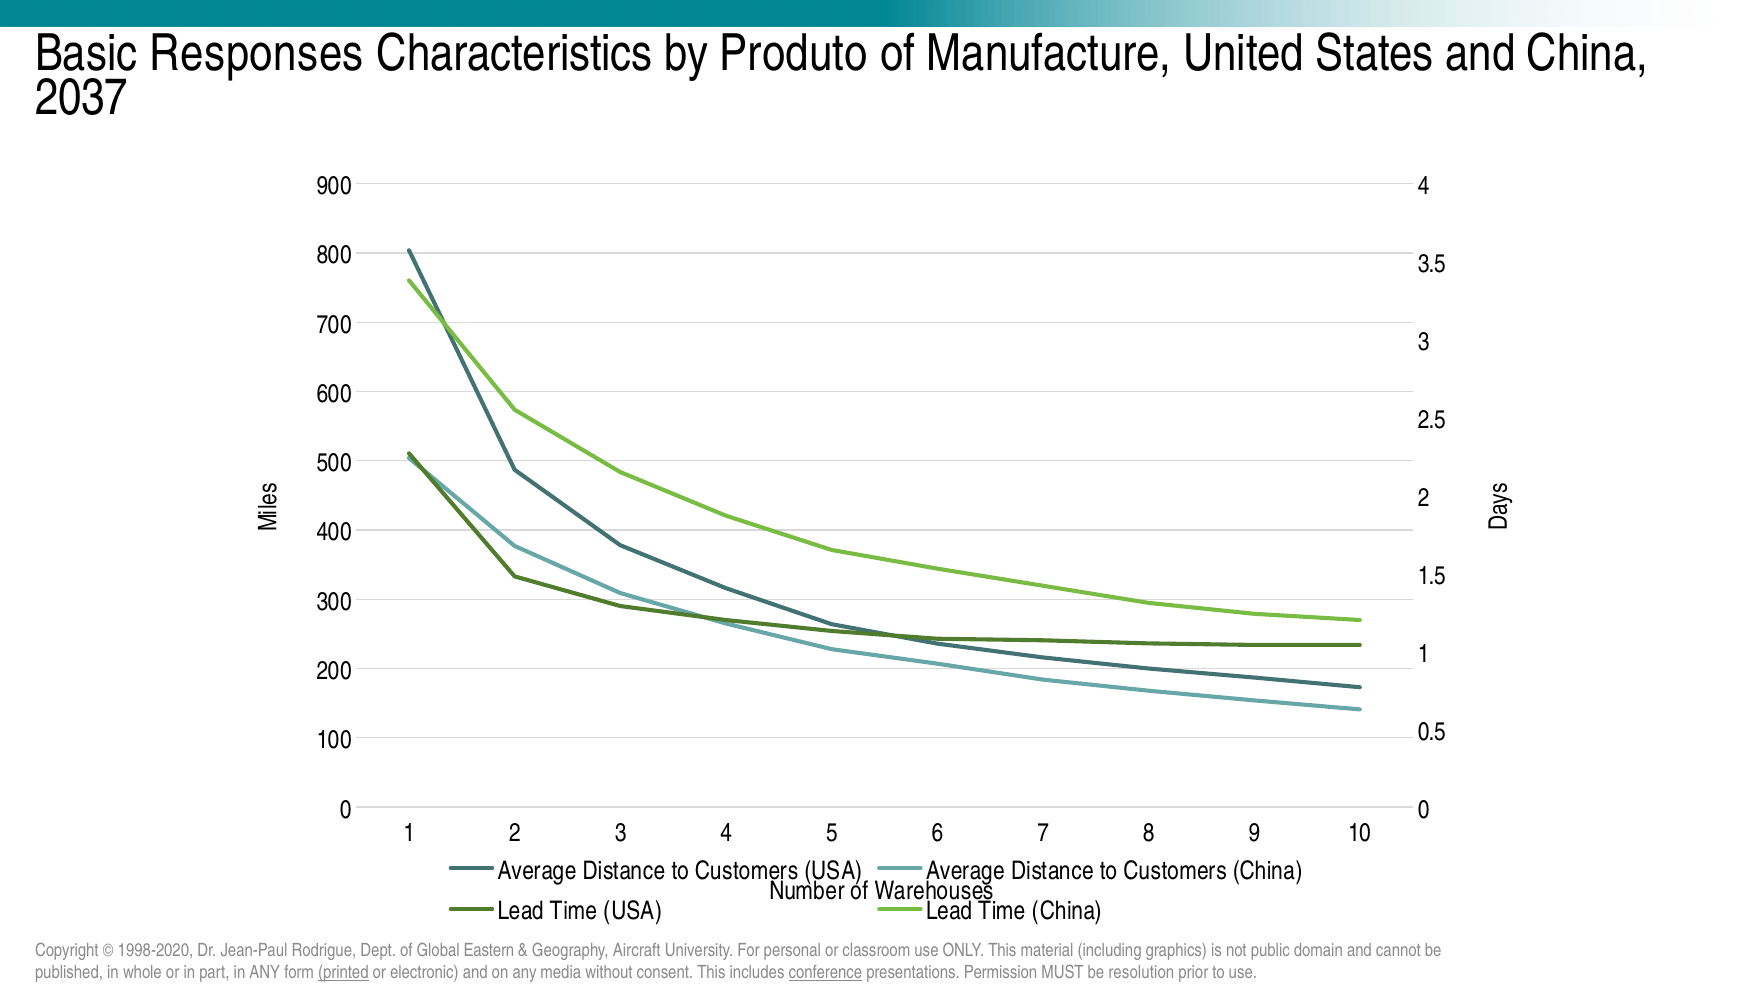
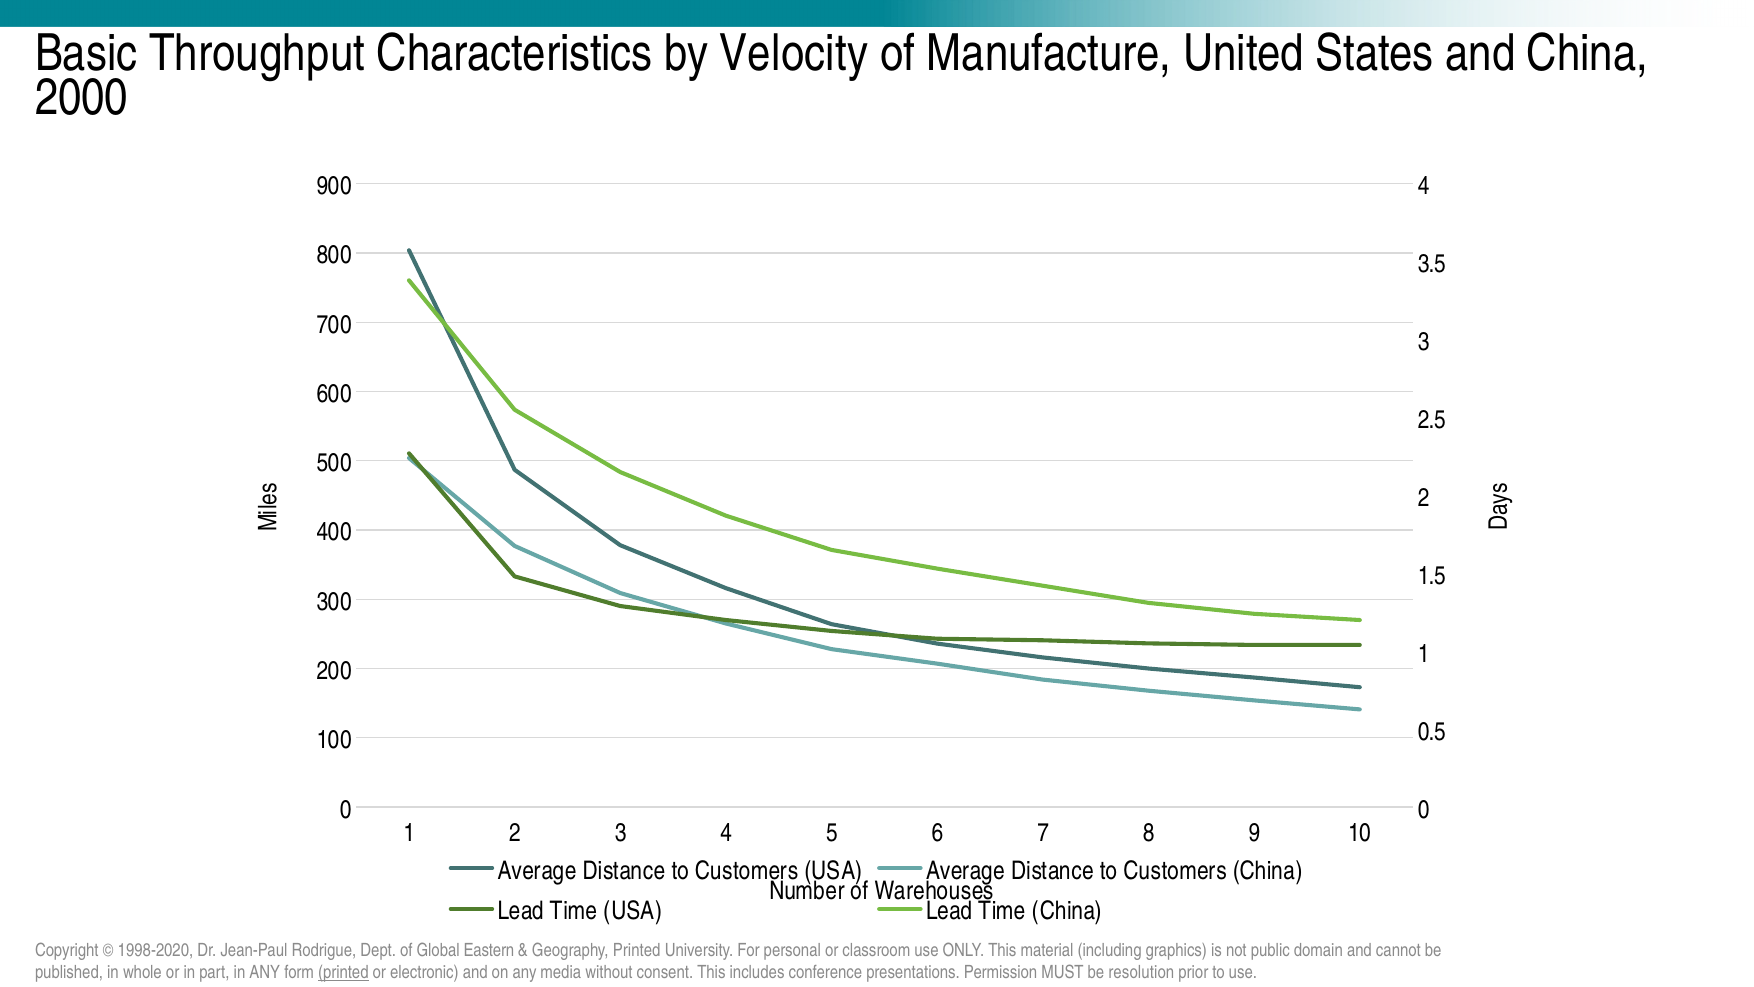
Responses: Responses -> Throughput
Produto: Produto -> Velocity
2037: 2037 -> 2000
Geography Aircraft: Aircraft -> Printed
conference underline: present -> none
